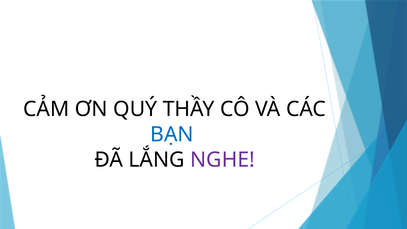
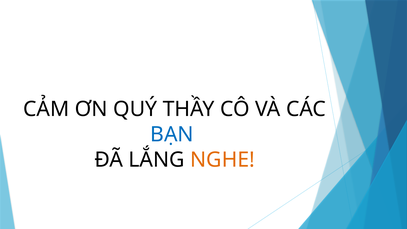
NGHE colour: purple -> orange
